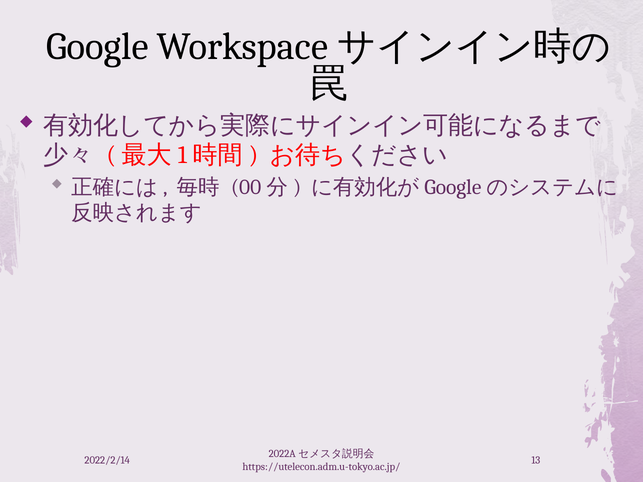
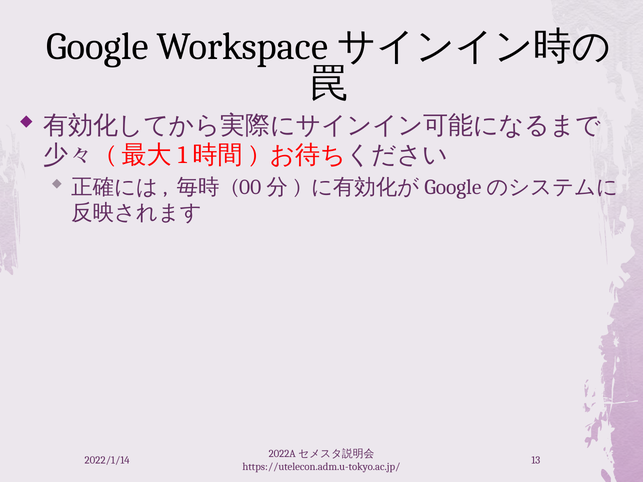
2022/2/14: 2022/2/14 -> 2022/1/14
